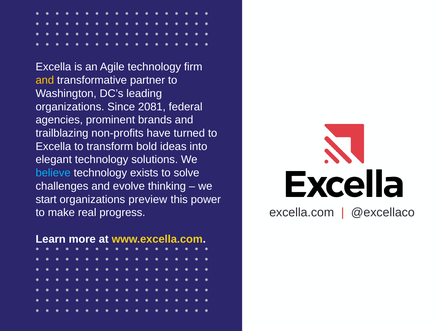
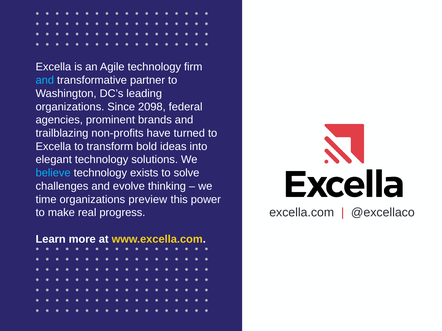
and at (45, 80) colour: yellow -> light blue
2081: 2081 -> 2098
start: start -> time
